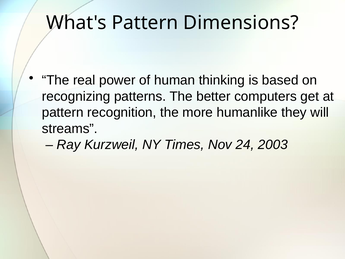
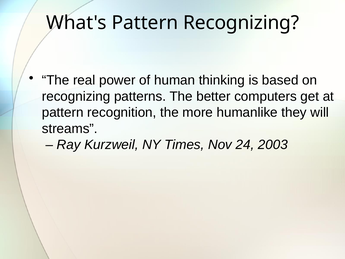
Pattern Dimensions: Dimensions -> Recognizing
